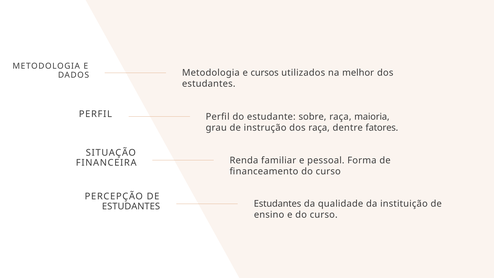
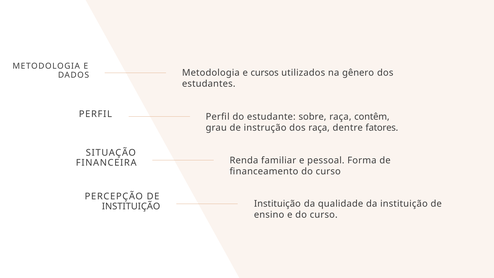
melhor: melhor -> gênero
maioria: maioria -> contêm
Estudantes at (278, 204): Estudantes -> Instituição
ESTUDANTES at (131, 206): ESTUDANTES -> INSTITUIÇÃO
